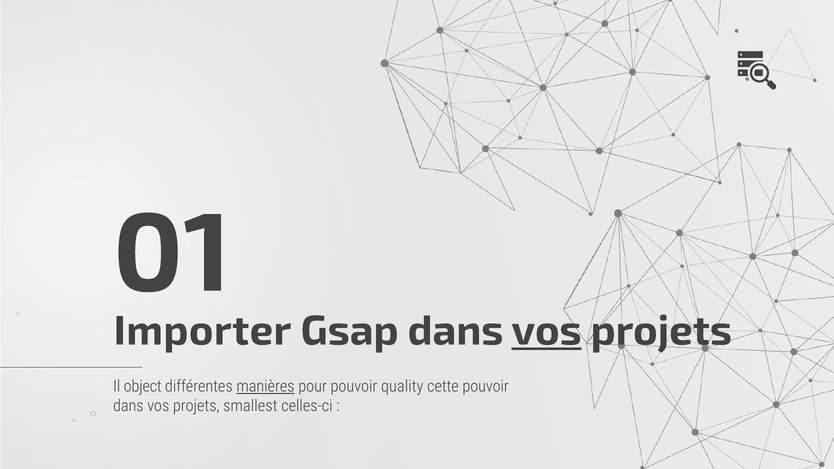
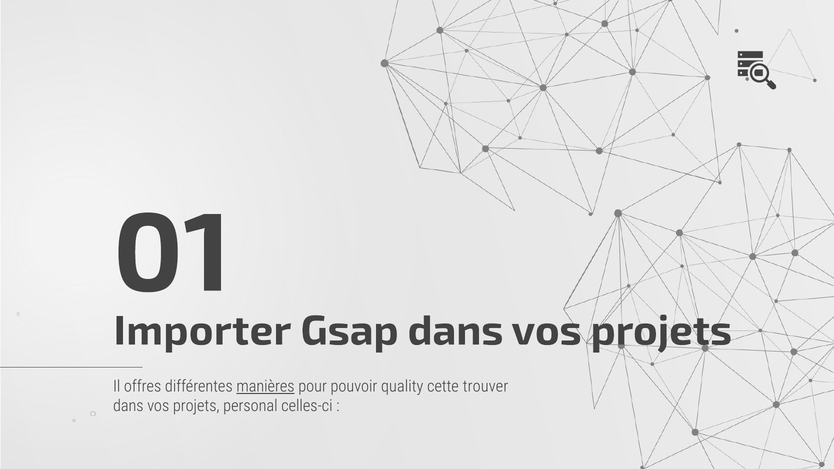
vos at (547, 331) underline: present -> none
object: object -> offres
cette pouvoir: pouvoir -> trouver
smallest: smallest -> personal
